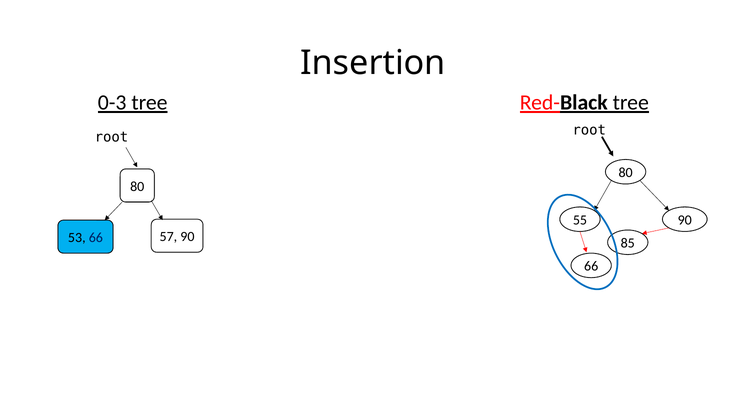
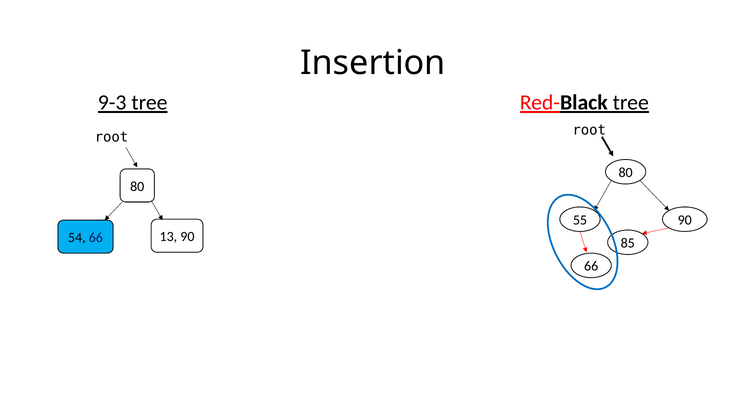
0-3: 0-3 -> 9-3
57: 57 -> 13
53: 53 -> 54
